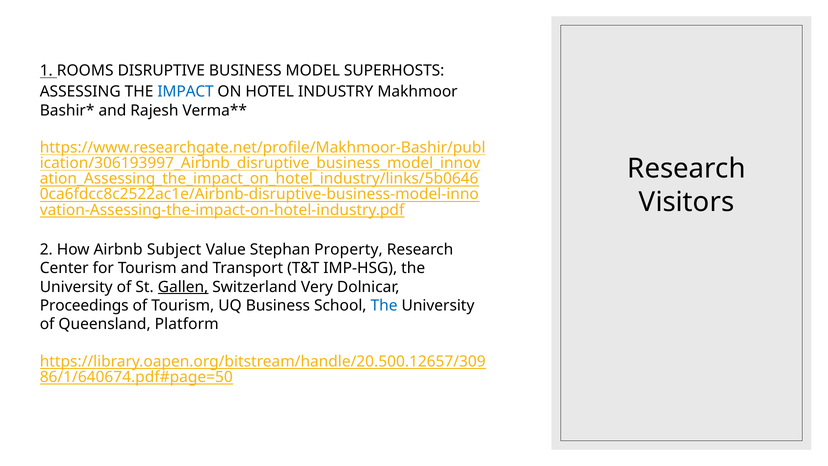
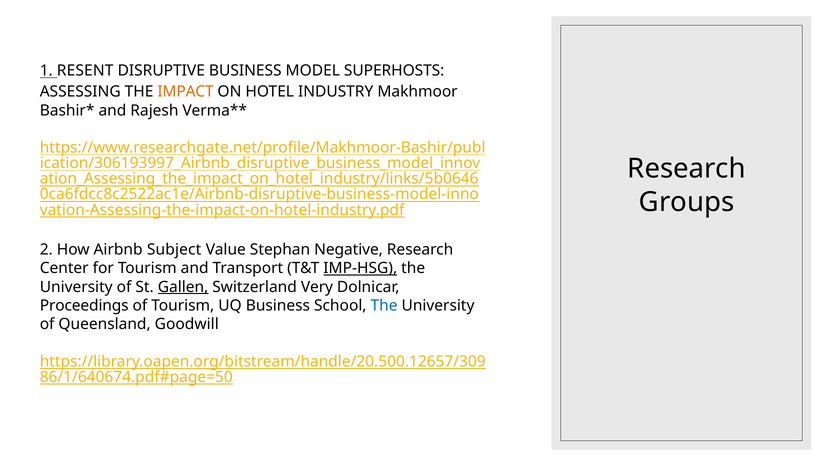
ROOMS: ROOMS -> RESENT
IMPACT colour: blue -> orange
Visitors: Visitors -> Groups
Property: Property -> Negative
IMP-HSG underline: none -> present
Platform: Platform -> Goodwill
